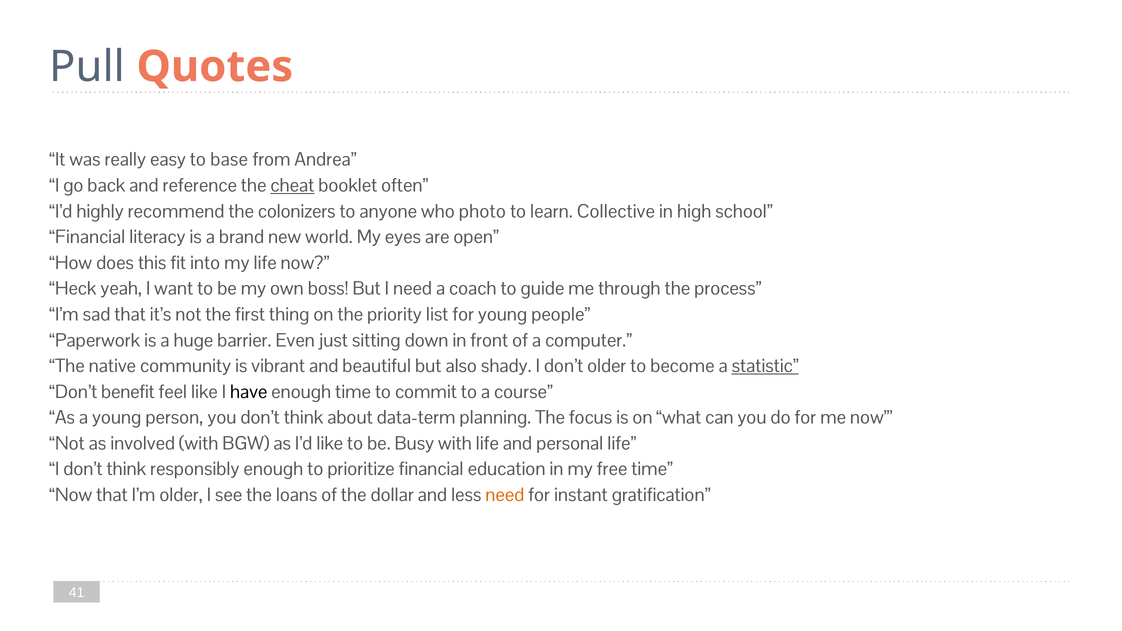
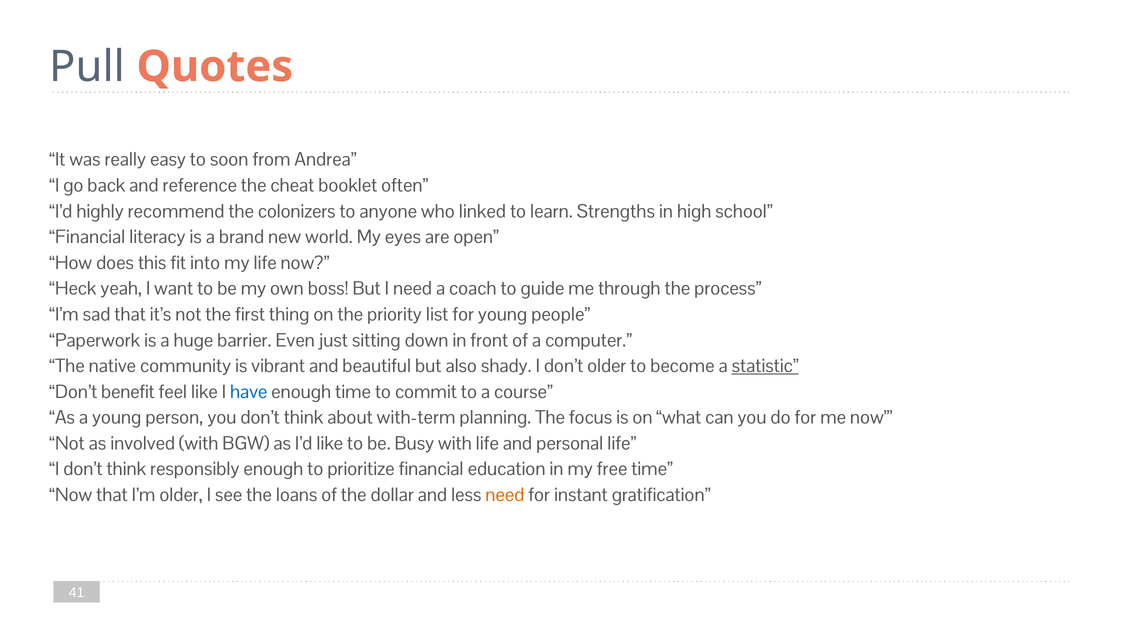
base: base -> soon
cheat underline: present -> none
photo: photo -> linked
Collective: Collective -> Strengths
have colour: black -> blue
data-term: data-term -> with-term
